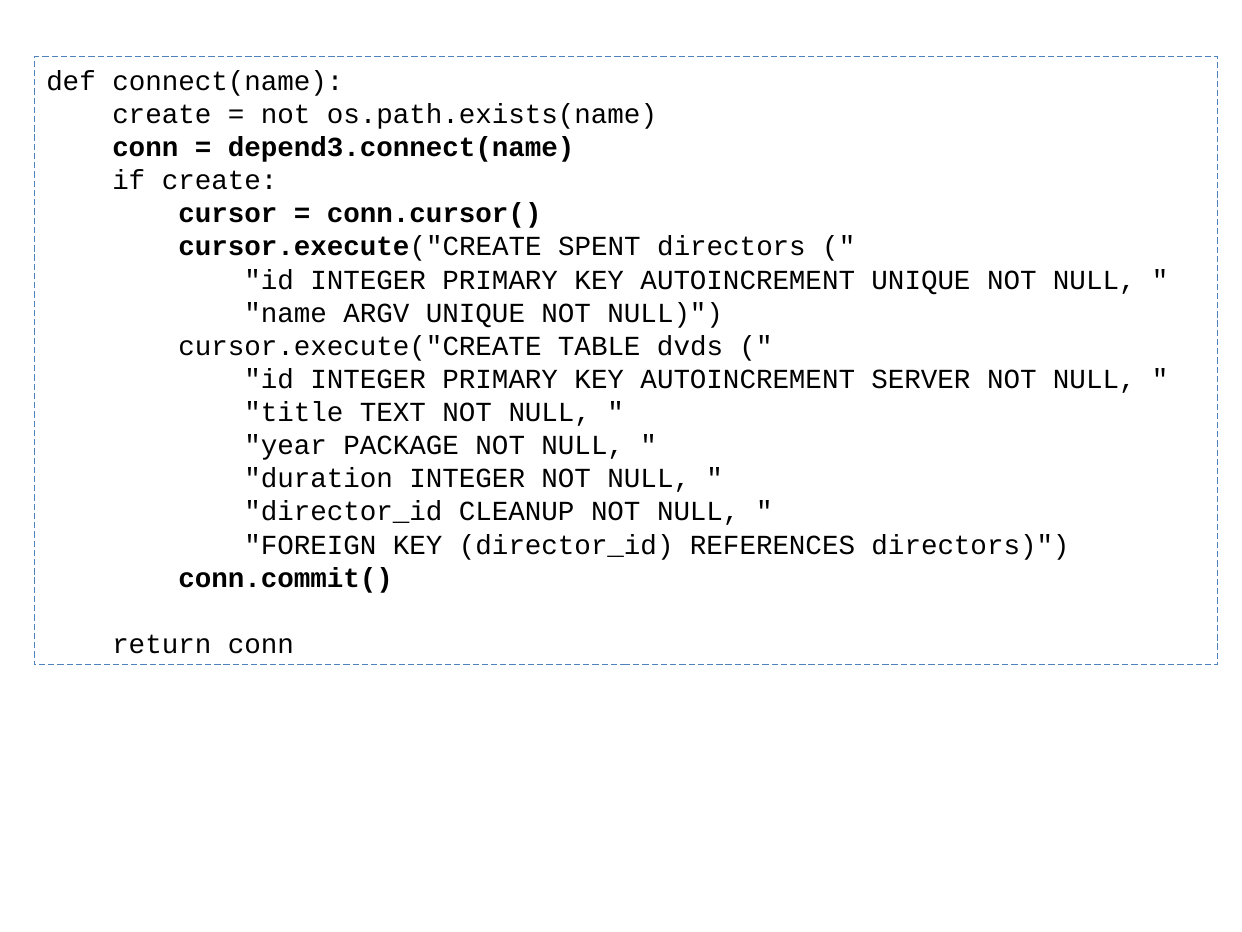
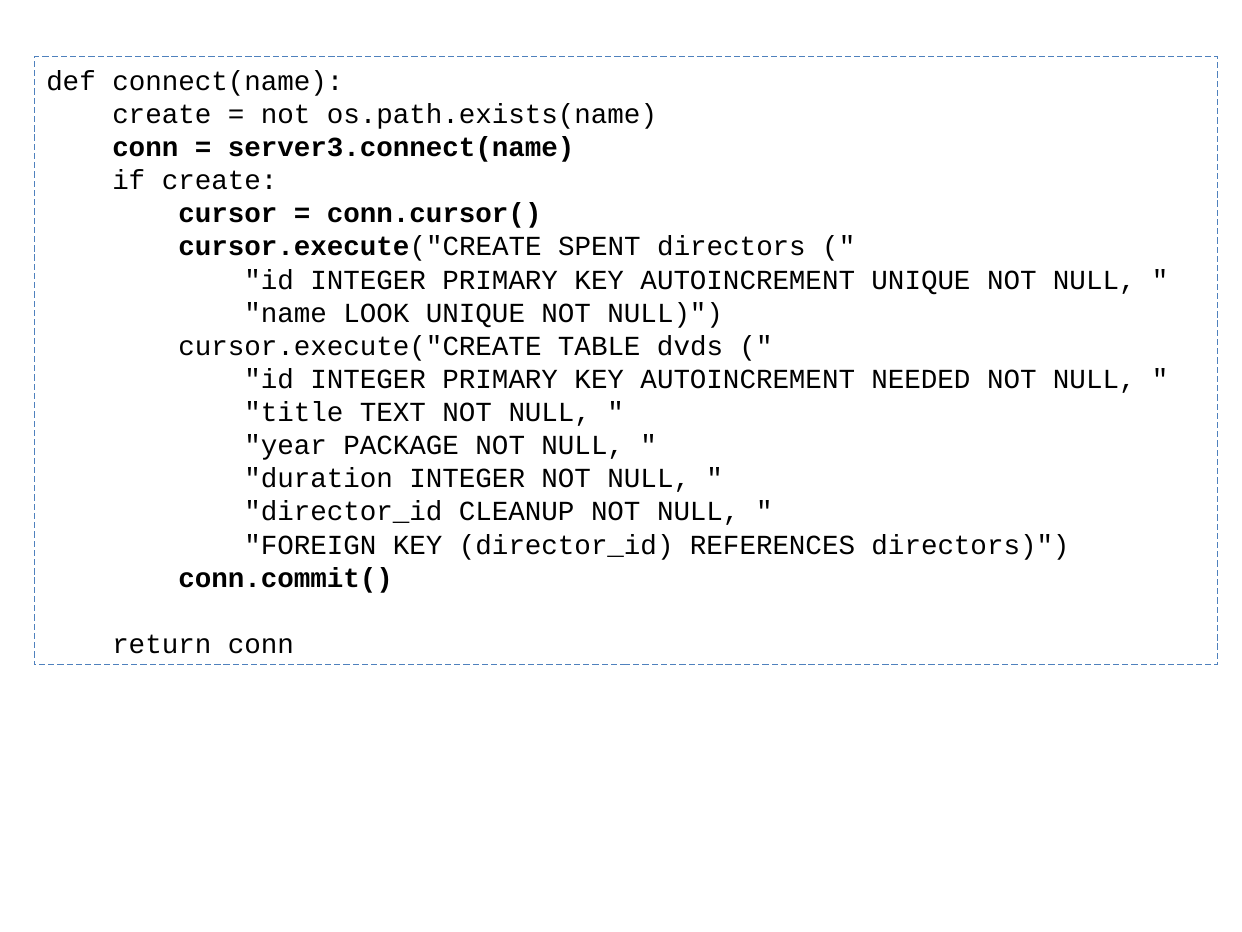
depend3.connect(name: depend3.connect(name -> server3.connect(name
ARGV: ARGV -> LOOK
SERVER: SERVER -> NEEDED
